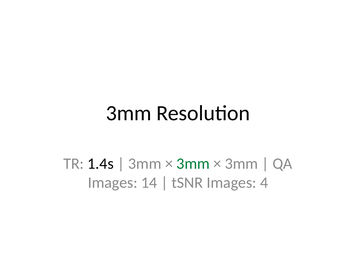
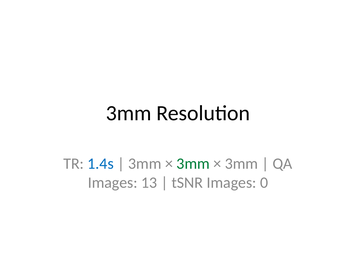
1.4s colour: black -> blue
14: 14 -> 13
4: 4 -> 0
